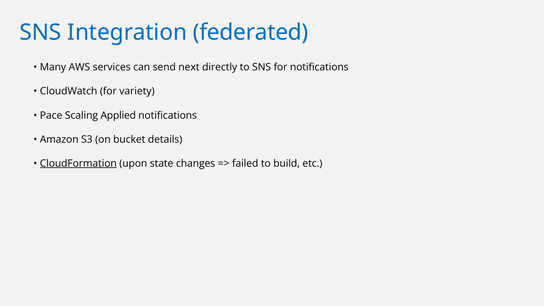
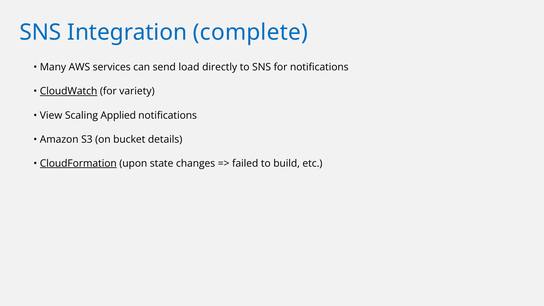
federated: federated -> complete
next: next -> load
CloudWatch underline: none -> present
Pace: Pace -> View
